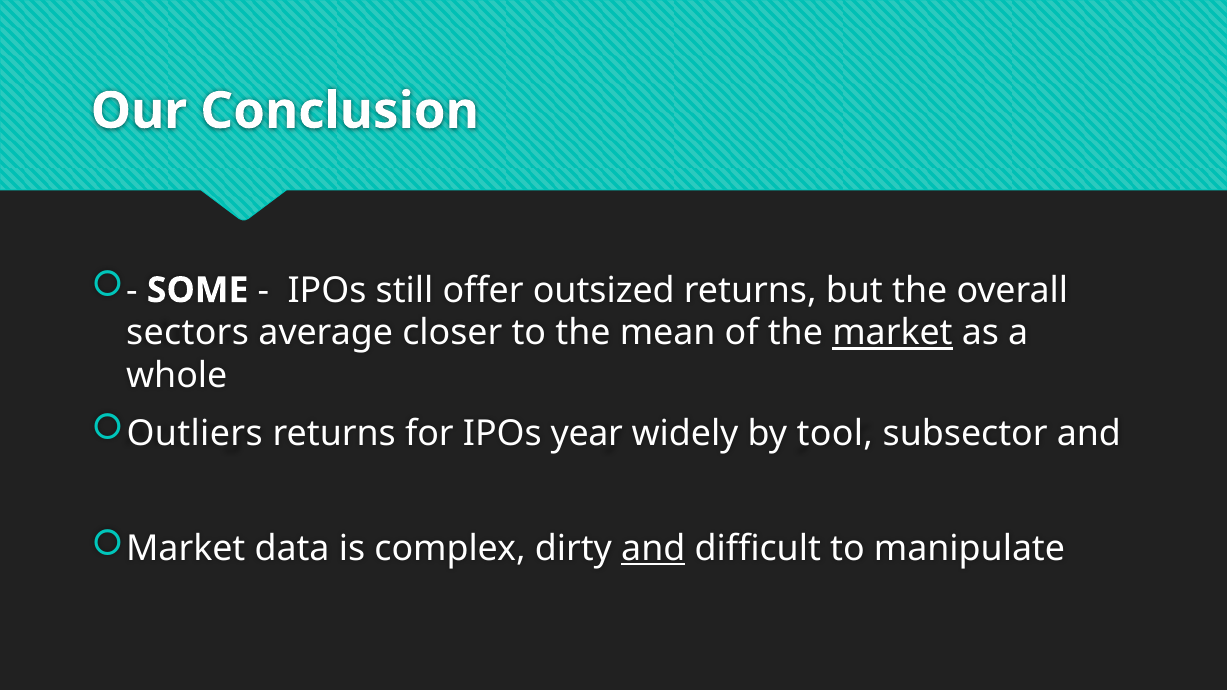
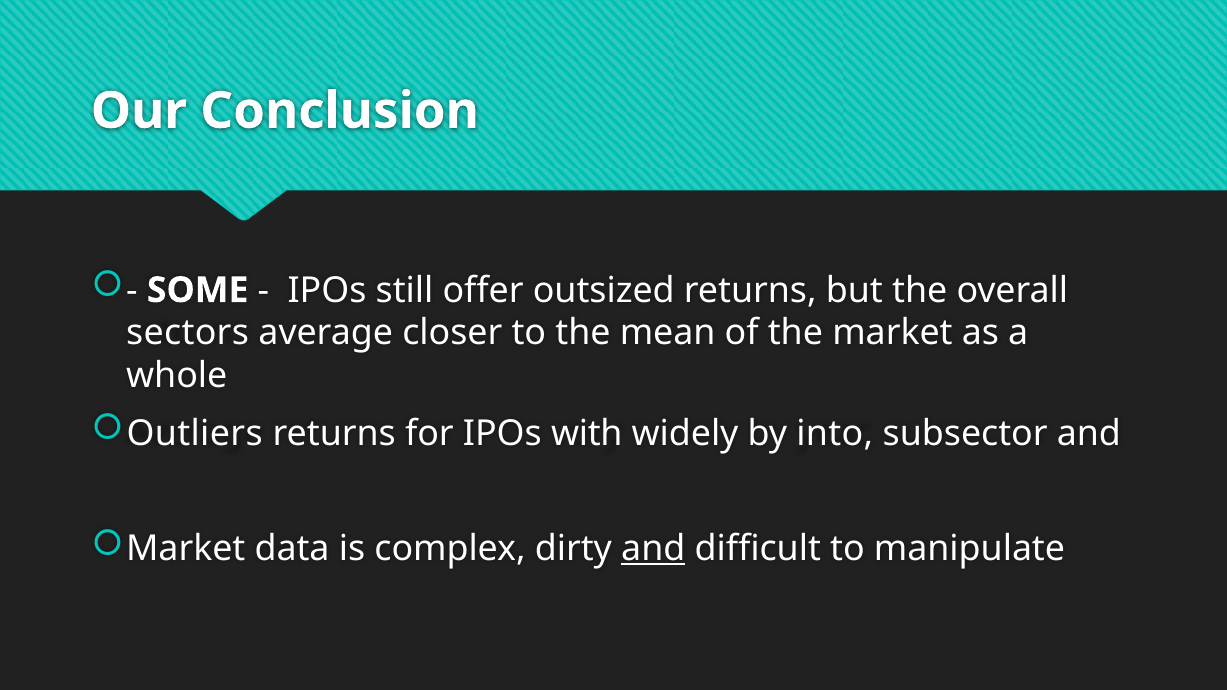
market at (892, 333) underline: present -> none
year: year -> with
tool: tool -> into
